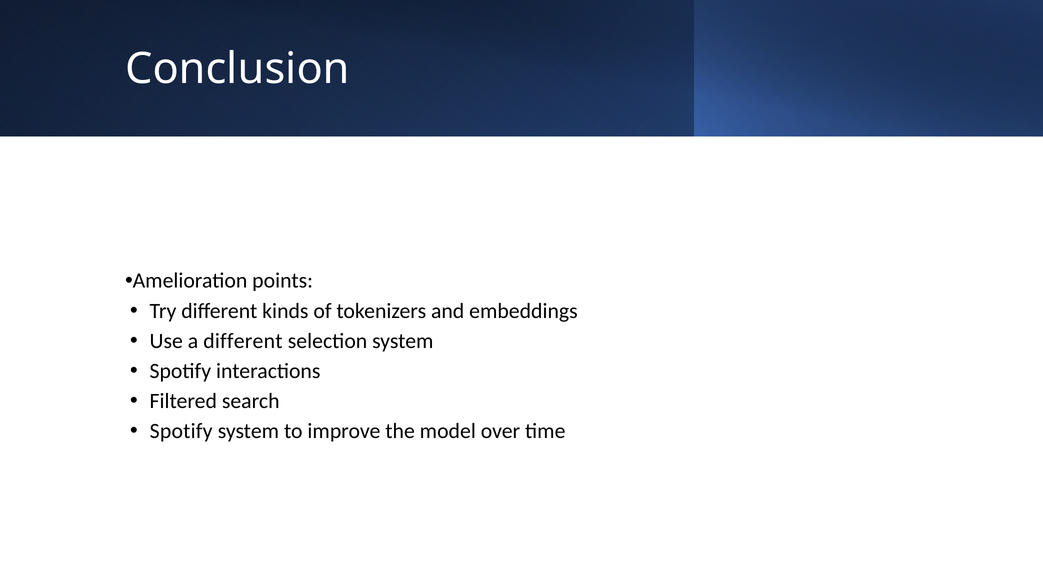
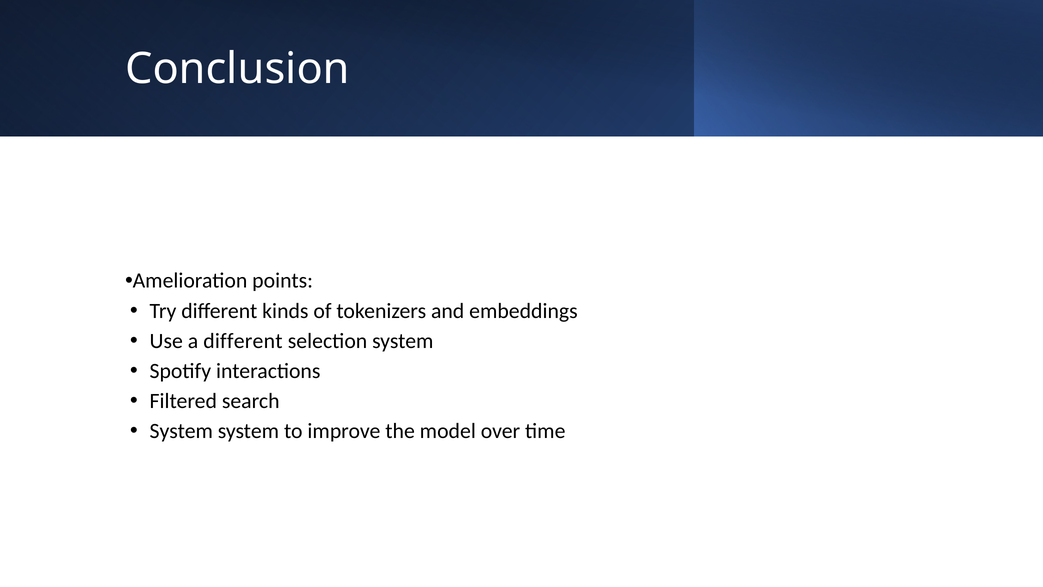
Spotify at (181, 431): Spotify -> System
